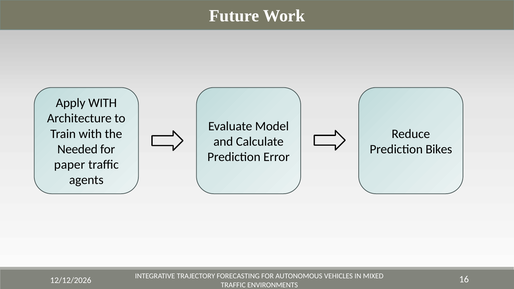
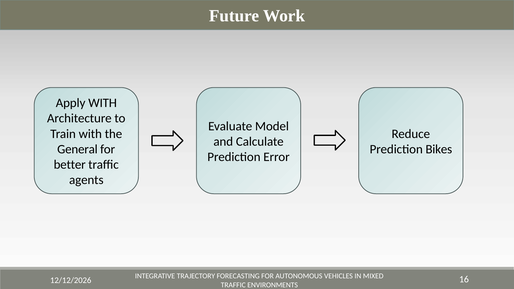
Needed: Needed -> General
paper: paper -> better
